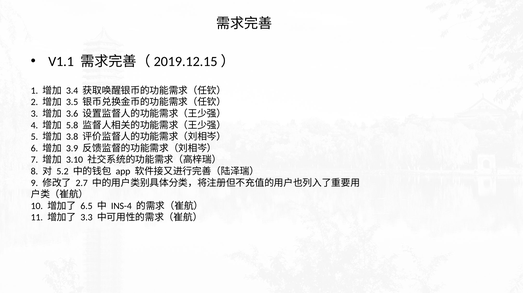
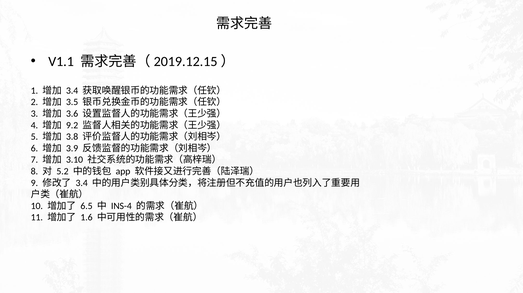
5.8: 5.8 -> 9.2
2.7 at (82, 183): 2.7 -> 3.4
3.3: 3.3 -> 1.6
